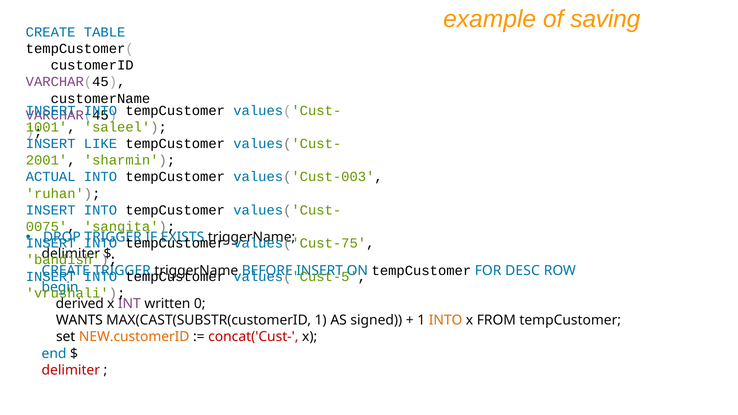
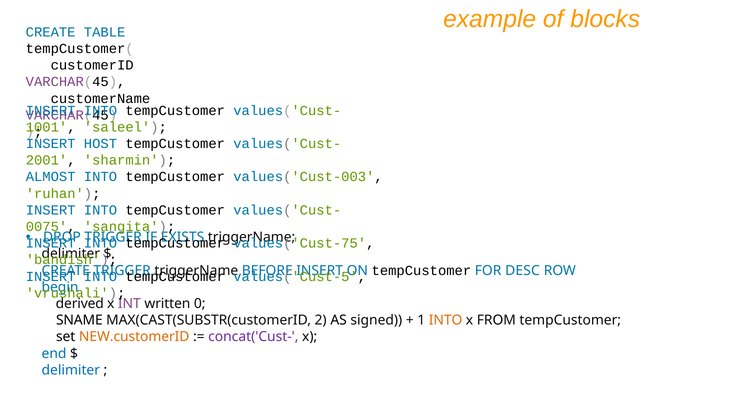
saving: saving -> blocks
LIKE: LIKE -> HOST
ACTUAL: ACTUAL -> ALMOST
WANTS: WANTS -> SNAME
MAX(CAST(SUBSTR(customerID 1: 1 -> 2
concat('Cust- colour: red -> purple
delimiter at (71, 370) colour: red -> blue
